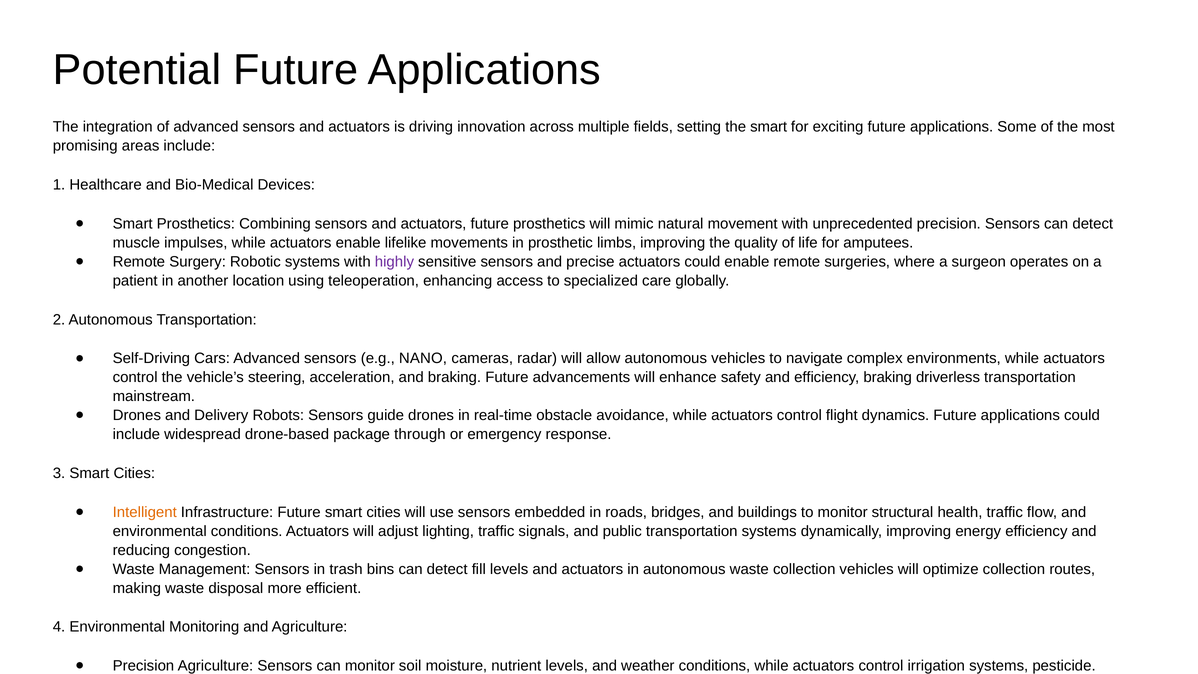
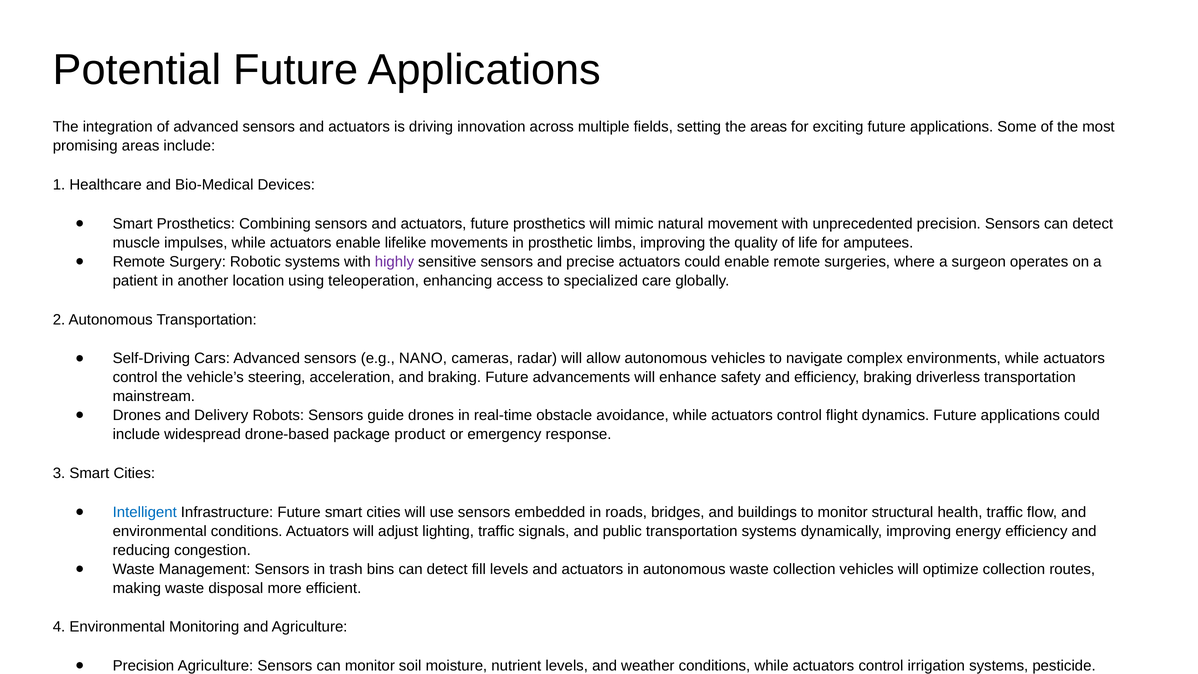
the smart: smart -> areas
through: through -> product
Intelligent colour: orange -> blue
